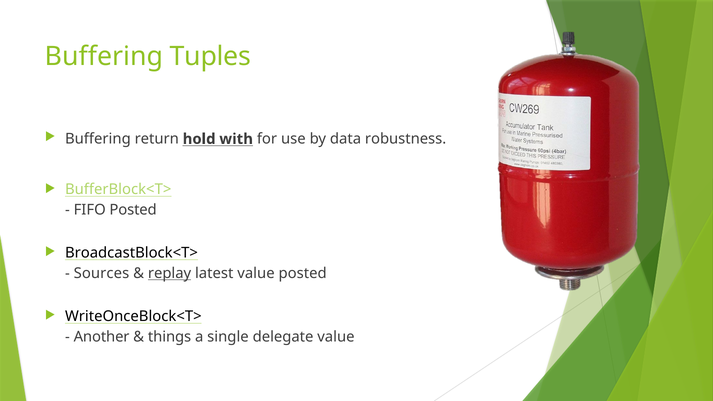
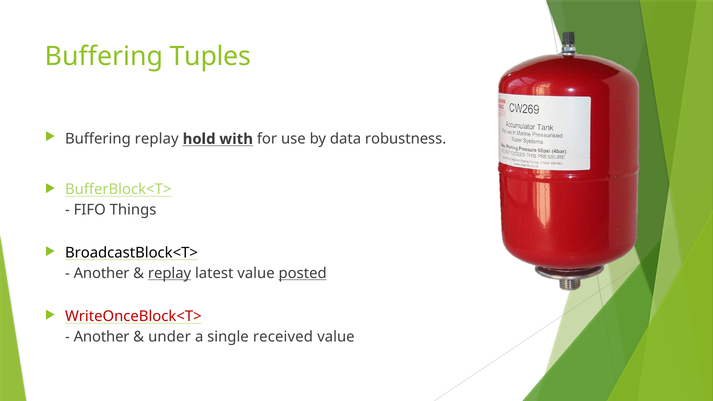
Buffering return: return -> replay
FIFO Posted: Posted -> Things
Sources at (101, 273): Sources -> Another
posted at (303, 273) underline: none -> present
WriteOnceBlock<T> colour: black -> red
things: things -> under
delegate: delegate -> received
